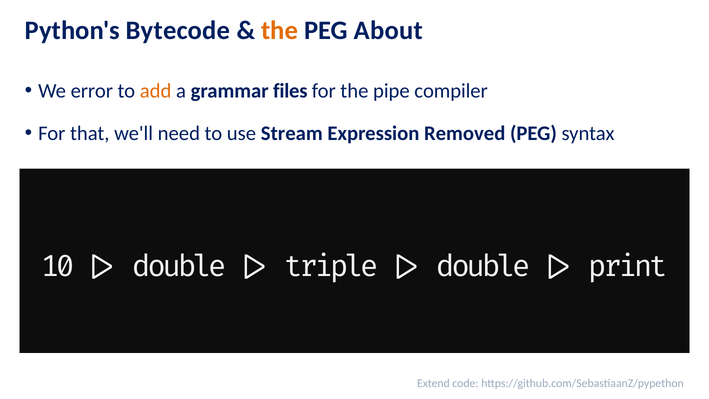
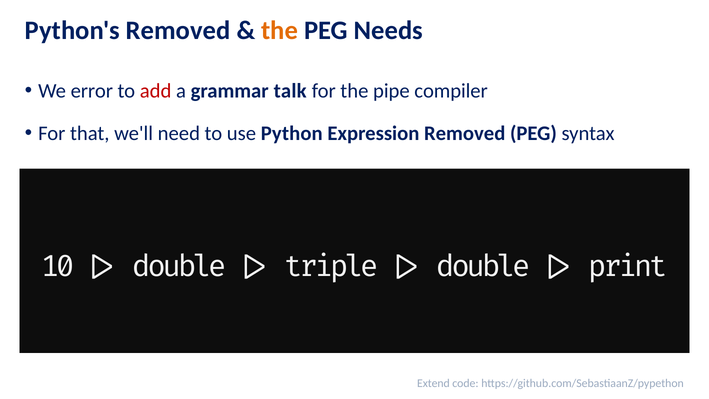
Python's Bytecode: Bytecode -> Removed
About: About -> Needs
add colour: orange -> red
files: files -> talk
Stream: Stream -> Python
